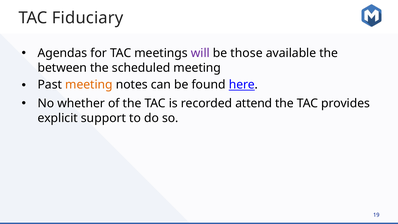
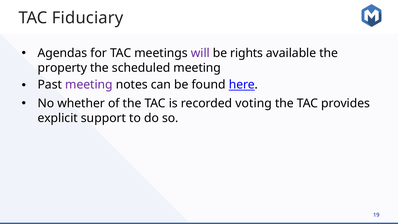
those: those -> rights
between: between -> property
meeting at (89, 85) colour: orange -> purple
attend: attend -> voting
